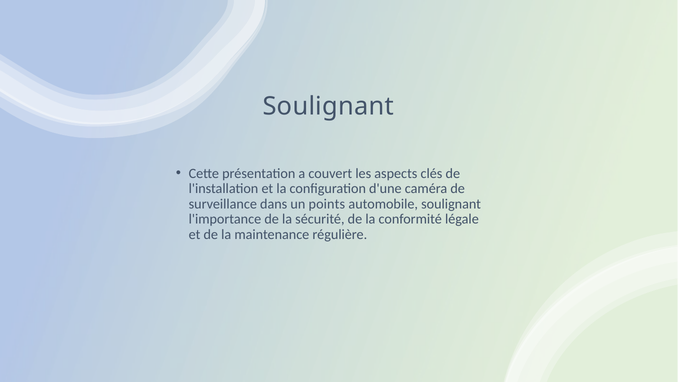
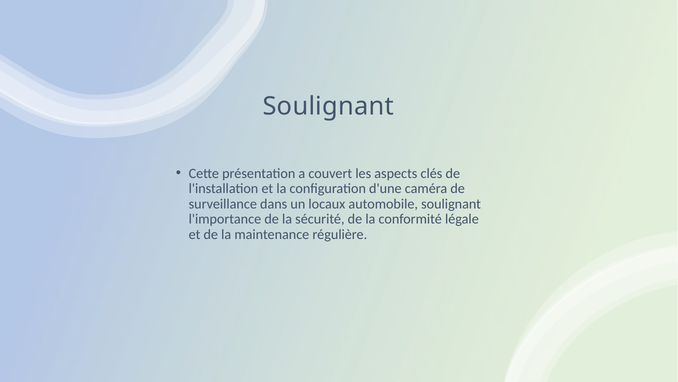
points: points -> locaux
